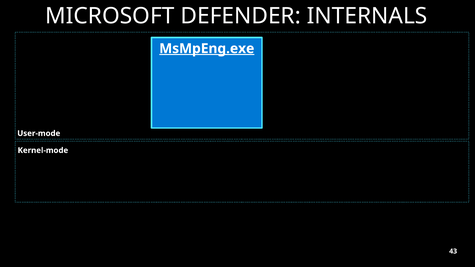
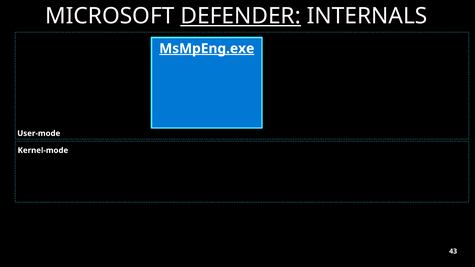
DEFENDER underline: none -> present
